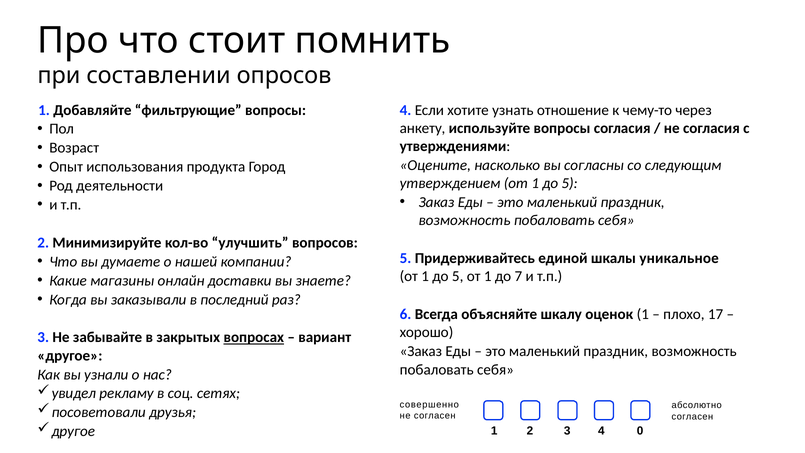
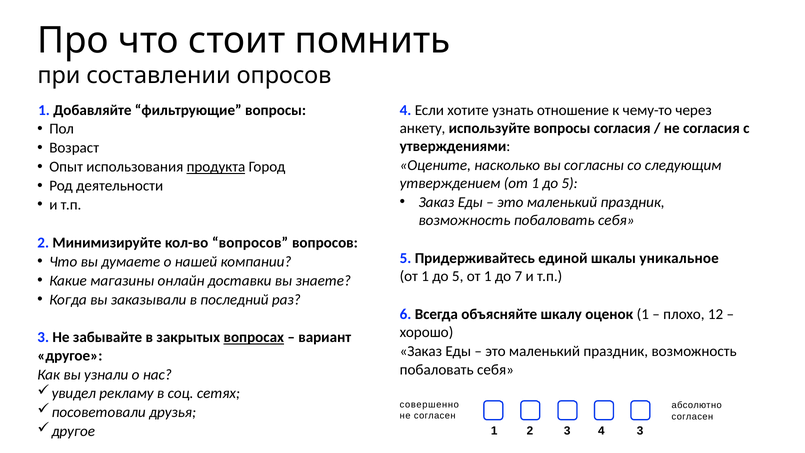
продукта underline: none -> present
кол-во улучшить: улучшить -> вопросов
17: 17 -> 12
4 0: 0 -> 3
